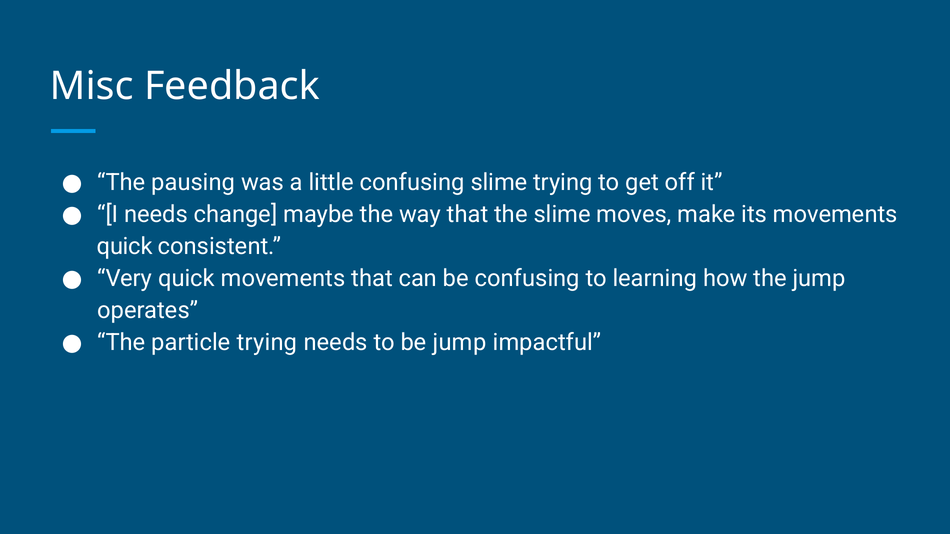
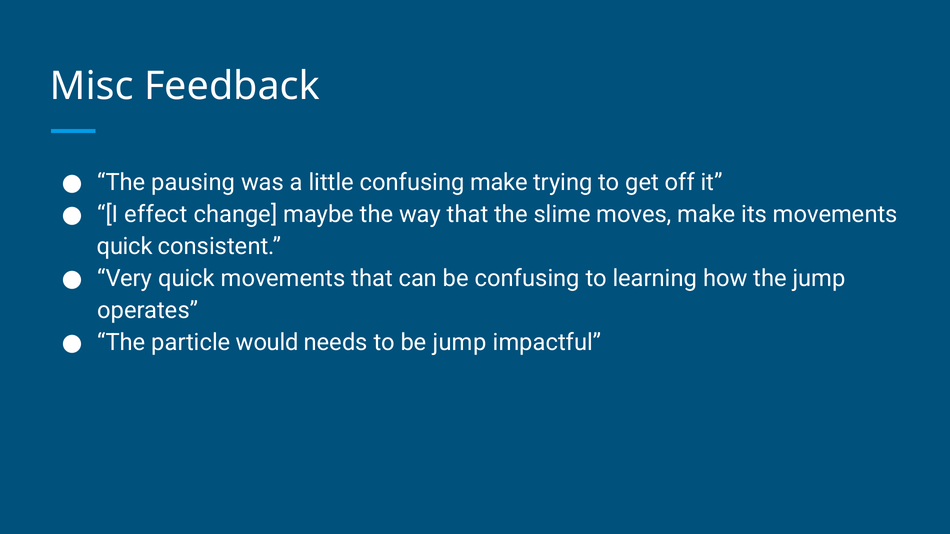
confusing slime: slime -> make
I needs: needs -> effect
particle trying: trying -> would
